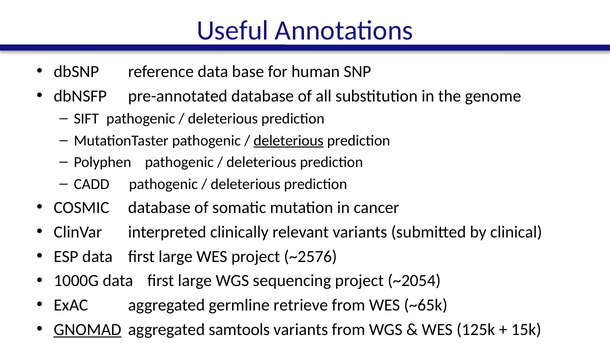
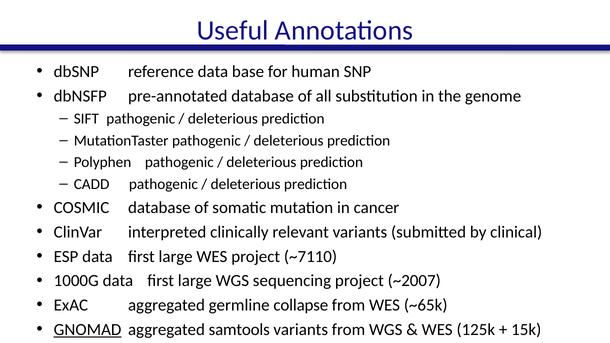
deleterious at (289, 141) underline: present -> none
~2576: ~2576 -> ~7110
~2054: ~2054 -> ~2007
retrieve: retrieve -> collapse
